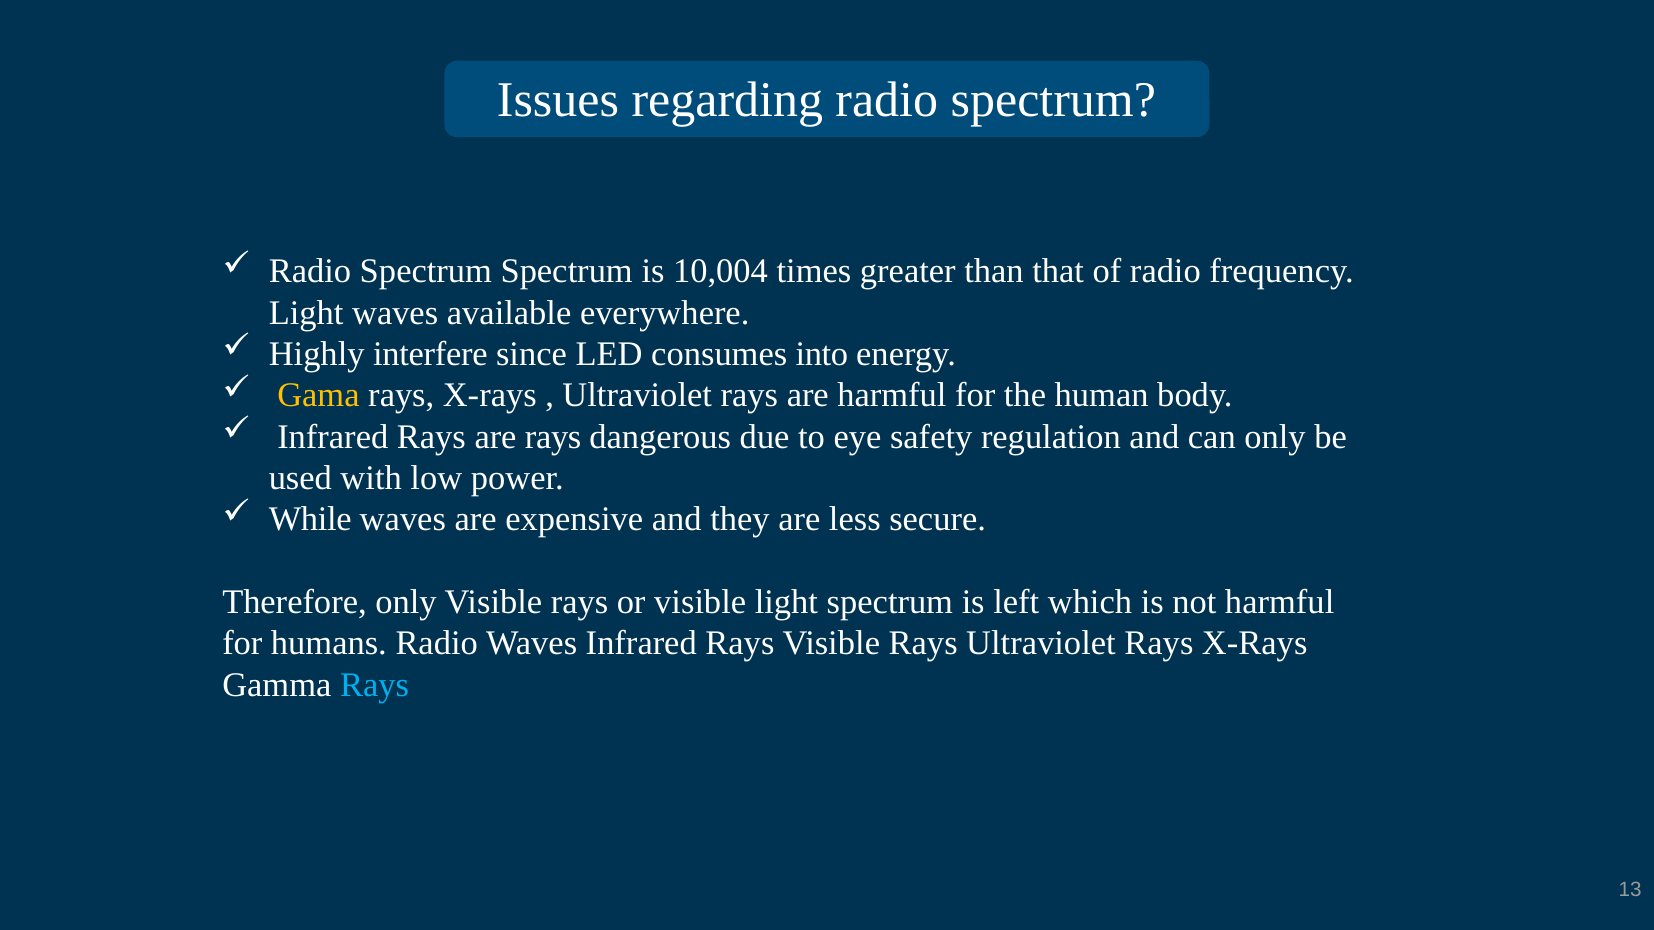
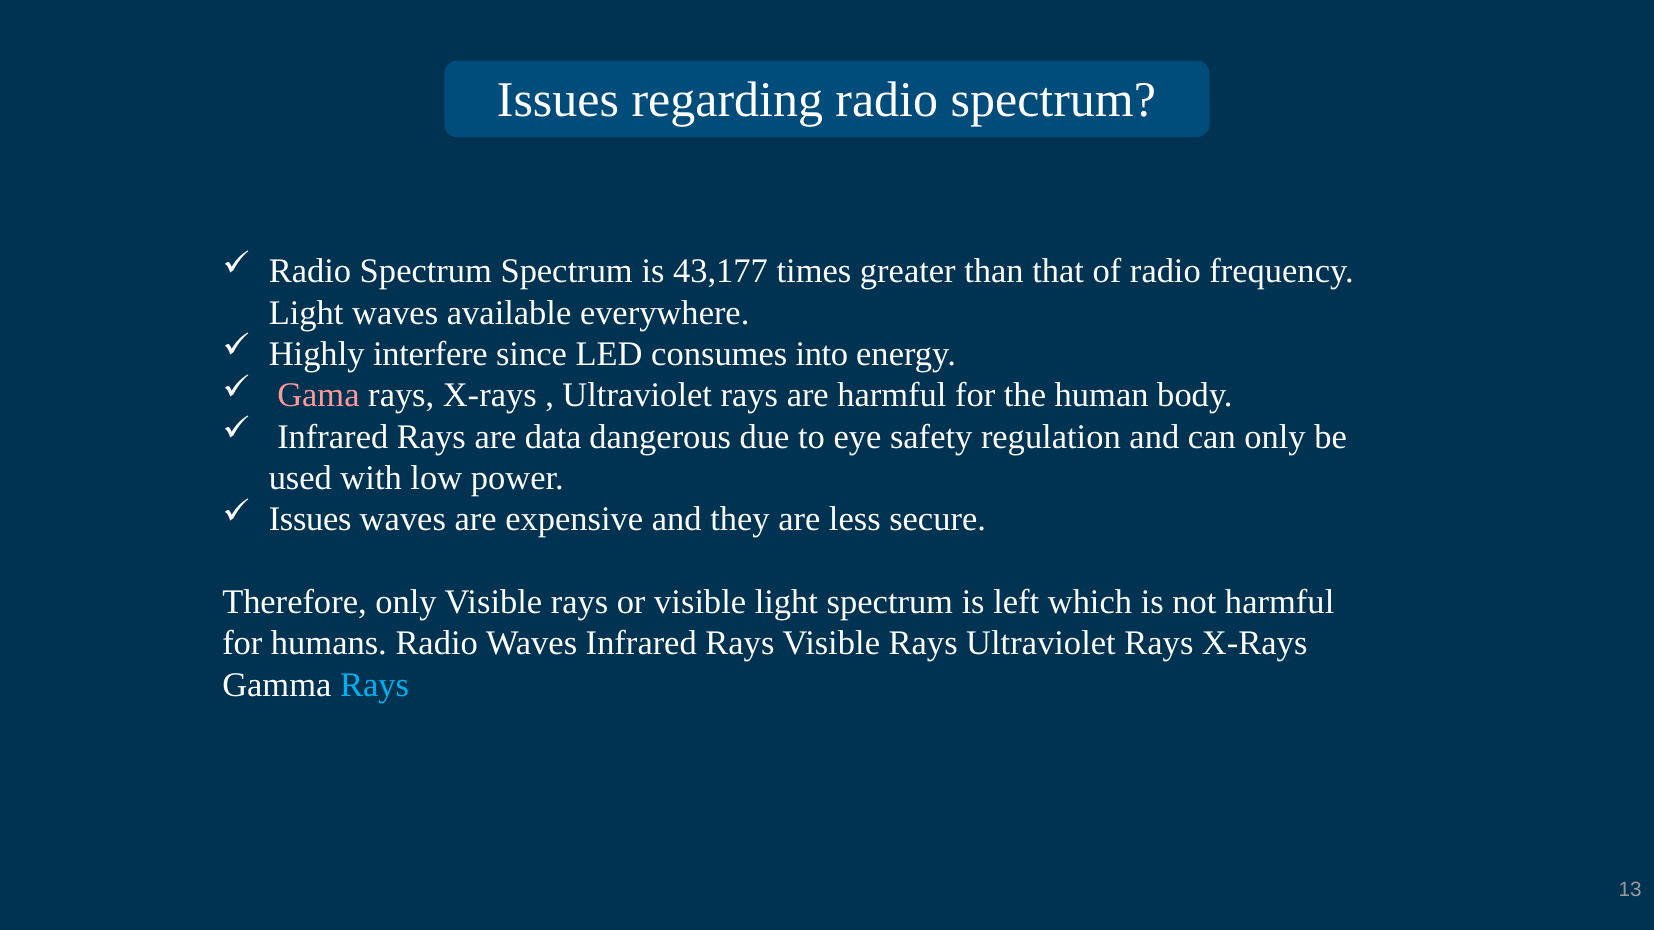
10,004: 10,004 -> 43,177
Gama colour: yellow -> pink
are rays: rays -> data
While at (310, 520): While -> Issues
